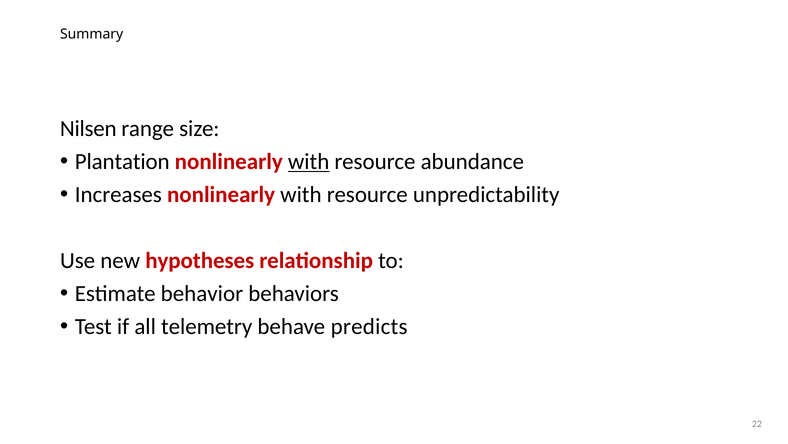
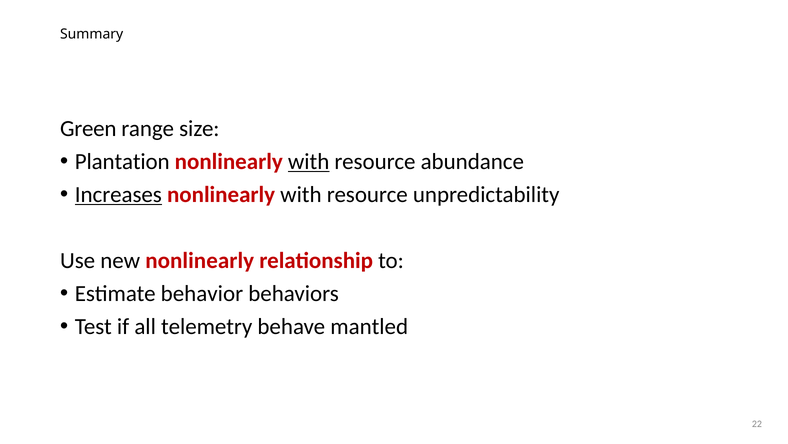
Nilsen: Nilsen -> Green
Increases underline: none -> present
new hypotheses: hypotheses -> nonlinearly
predicts: predicts -> mantled
